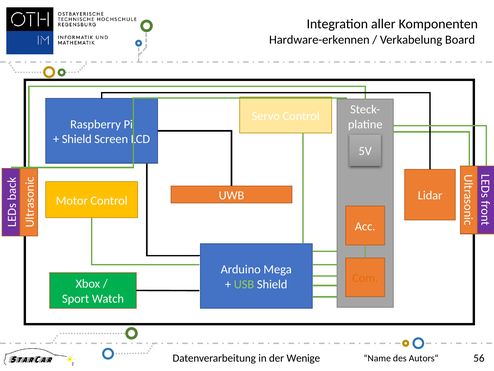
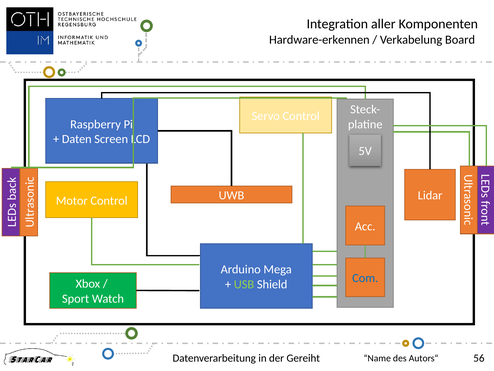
Shield at (77, 139): Shield -> Daten
Com colour: orange -> blue
Wenige: Wenige -> Gereiht
